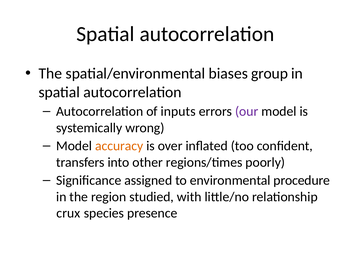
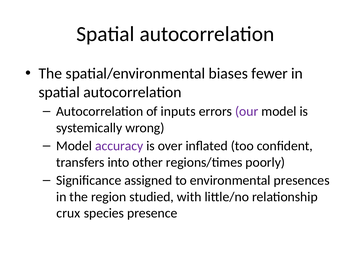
group: group -> fewer
accuracy colour: orange -> purple
procedure: procedure -> presences
